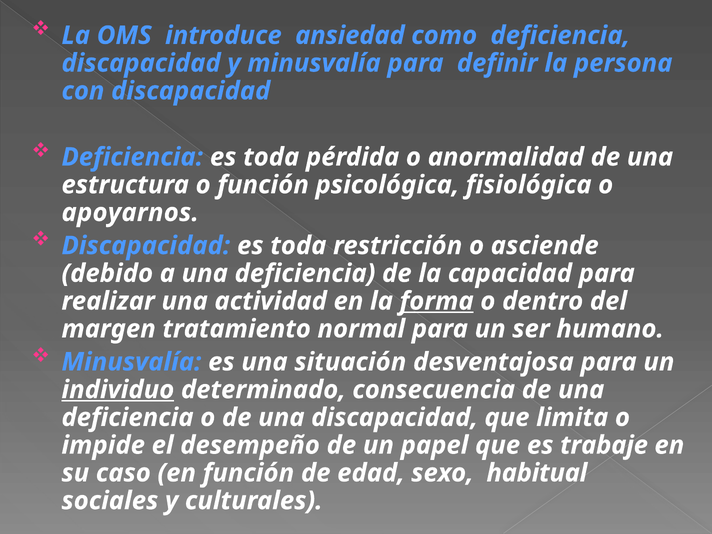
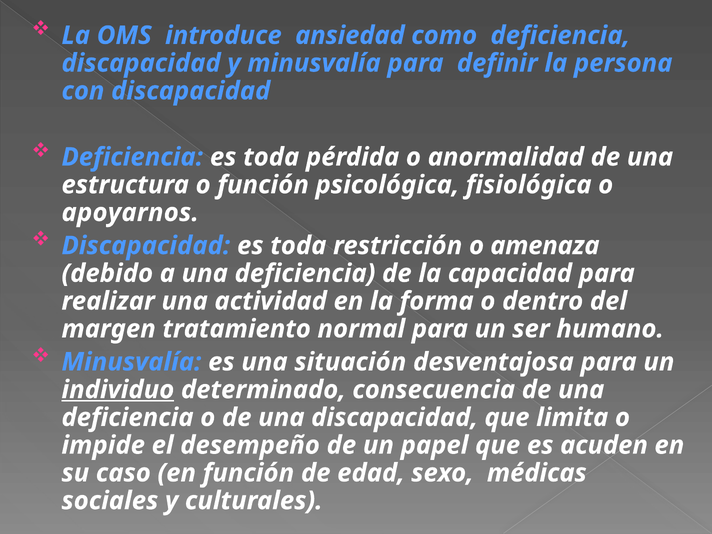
asciende: asciende -> amenaza
forma underline: present -> none
trabaje: trabaje -> acuden
habitual: habitual -> médicas
